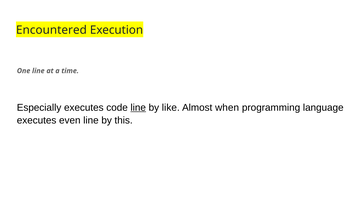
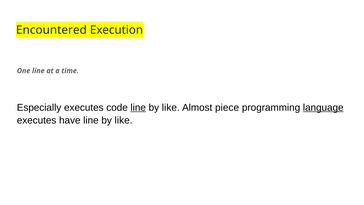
when: when -> piece
language underline: none -> present
even: even -> have
this at (124, 120): this -> like
